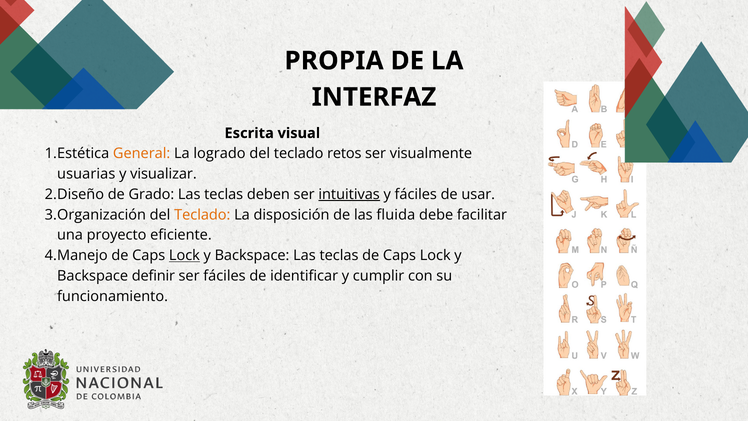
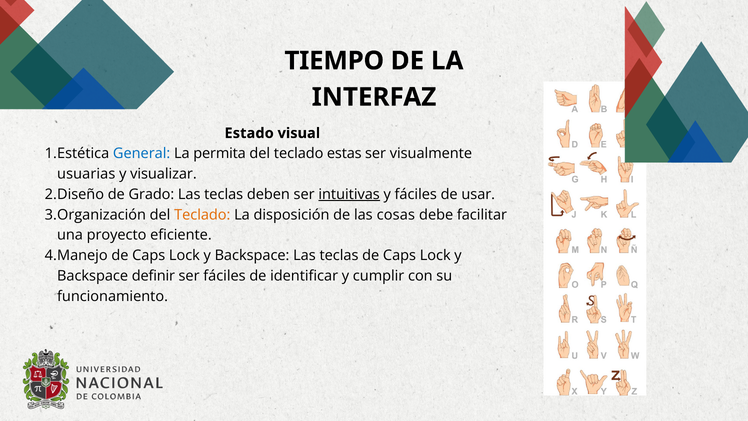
PROPIA: PROPIA -> TIEMPO
Escrita: Escrita -> Estado
General colour: orange -> blue
logrado: logrado -> permita
retos: retos -> estas
fluida: fluida -> cosas
Lock at (184, 255) underline: present -> none
